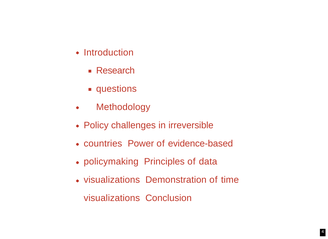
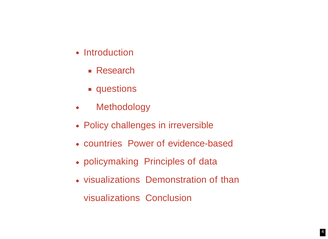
time: time -> than
